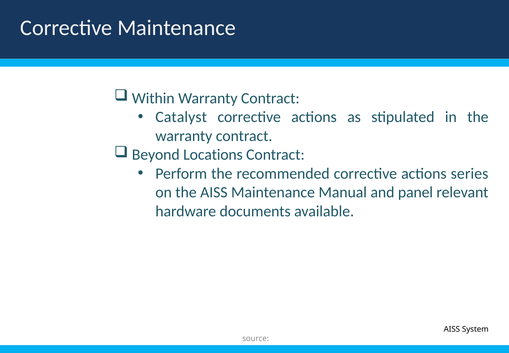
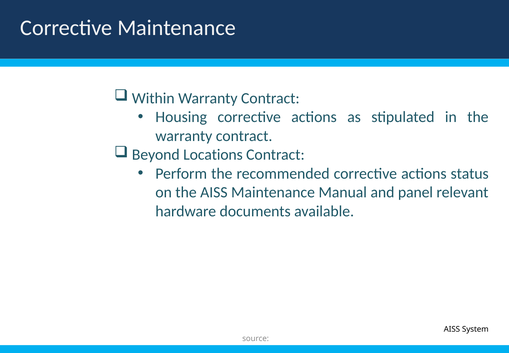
Catalyst: Catalyst -> Housing
series: series -> status
